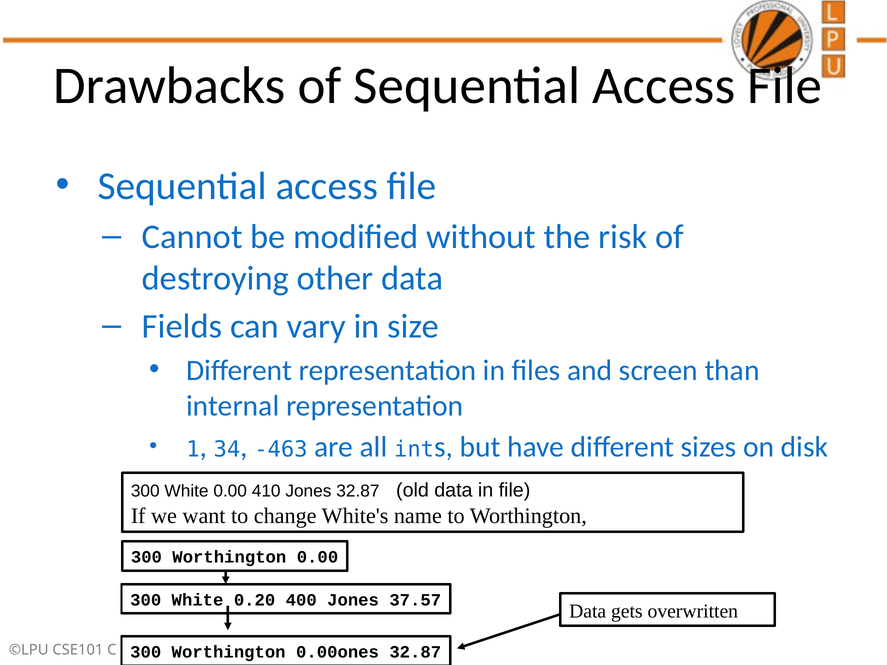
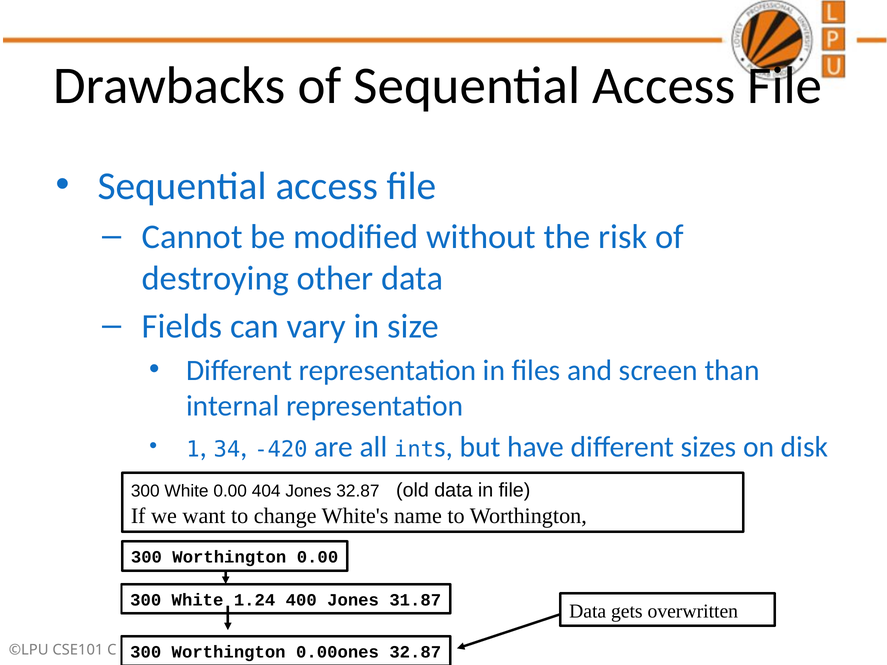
-463: -463 -> -420
410: 410 -> 404
0.20: 0.20 -> 1.24
37.57: 37.57 -> 31.87
